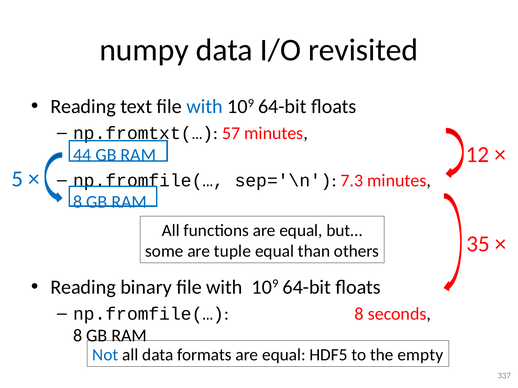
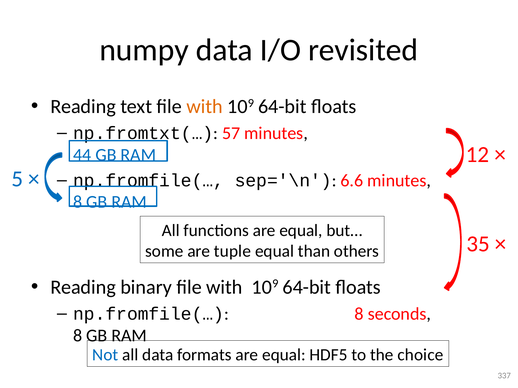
with at (205, 107) colour: blue -> orange
7.3: 7.3 -> 6.6
empty: empty -> choice
